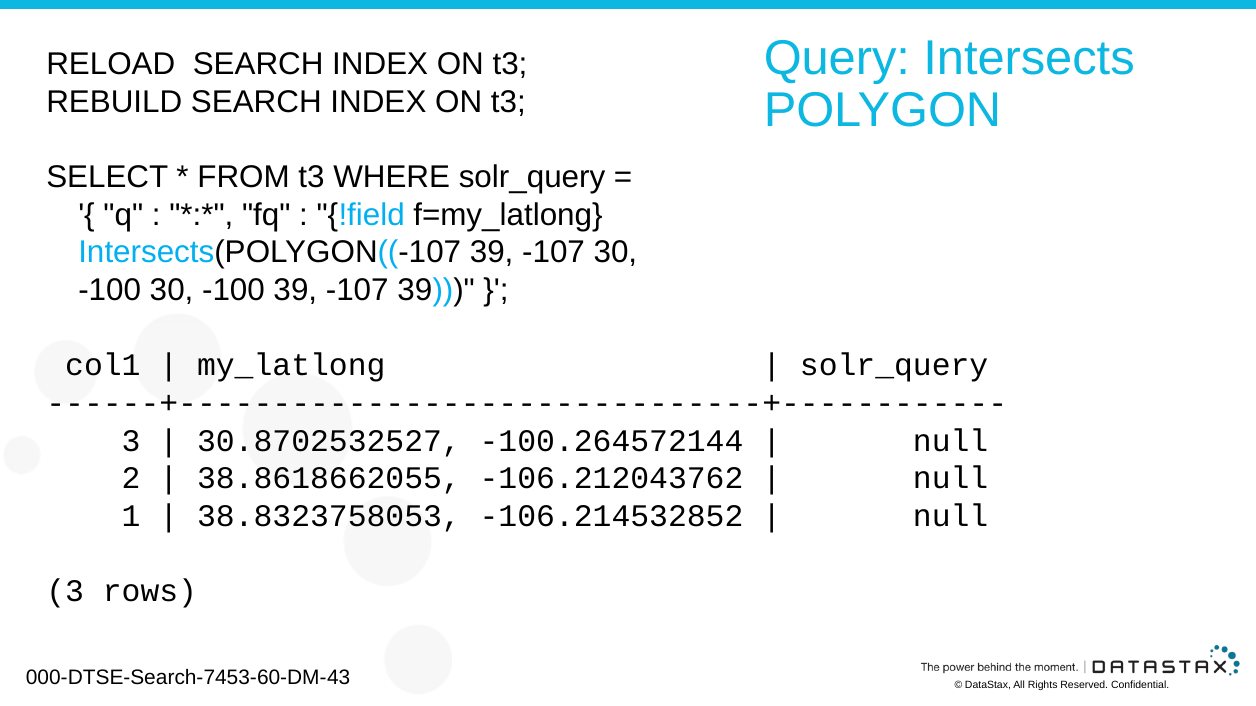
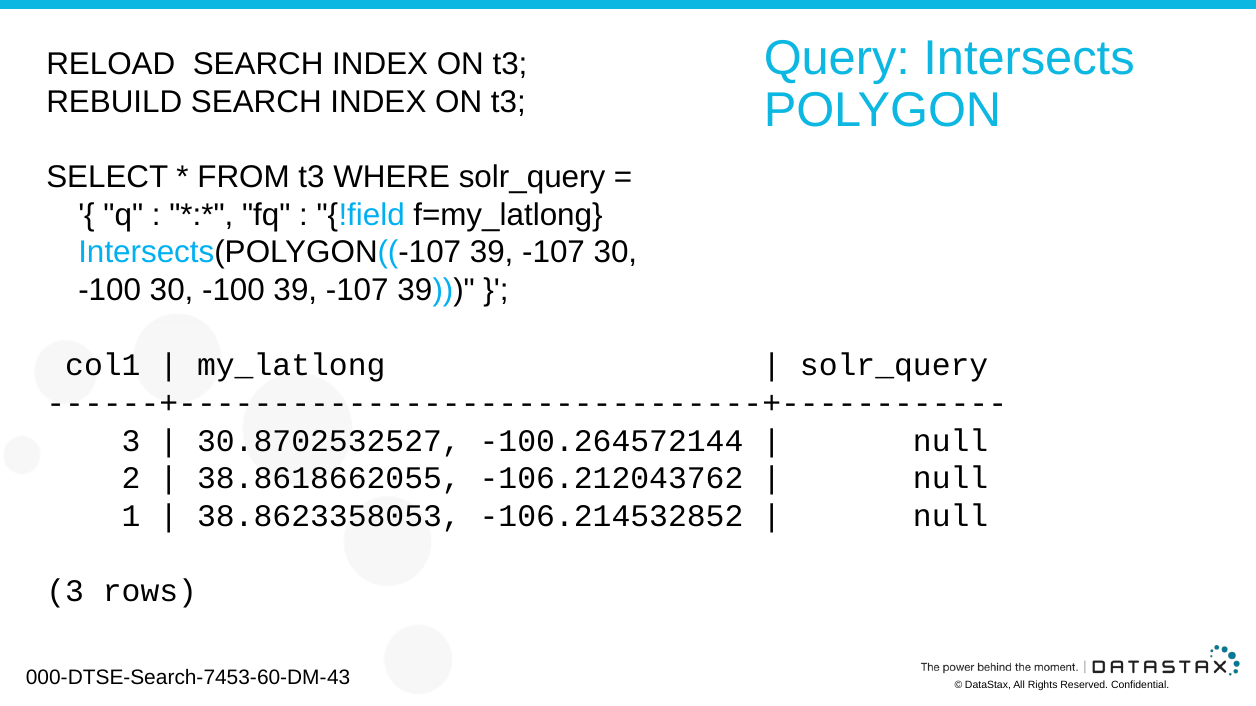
38.8323758053: 38.8323758053 -> 38.8623358053
